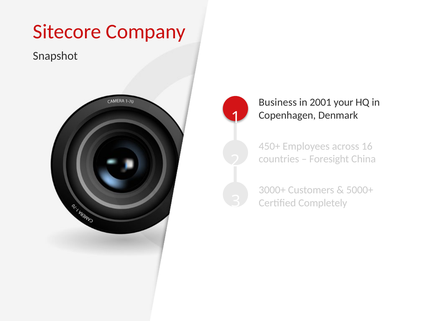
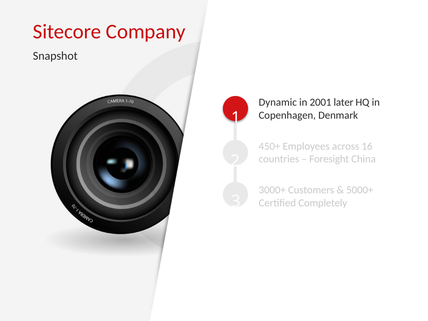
Business: Business -> Dynamic
your: your -> later
